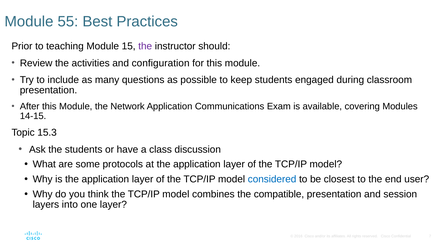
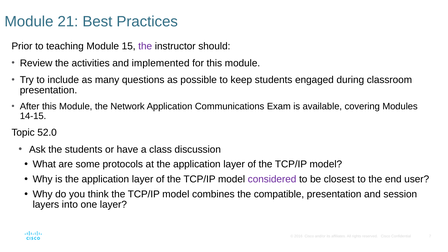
55: 55 -> 21
configuration: configuration -> implemented
15.3: 15.3 -> 52.0
considered colour: blue -> purple
